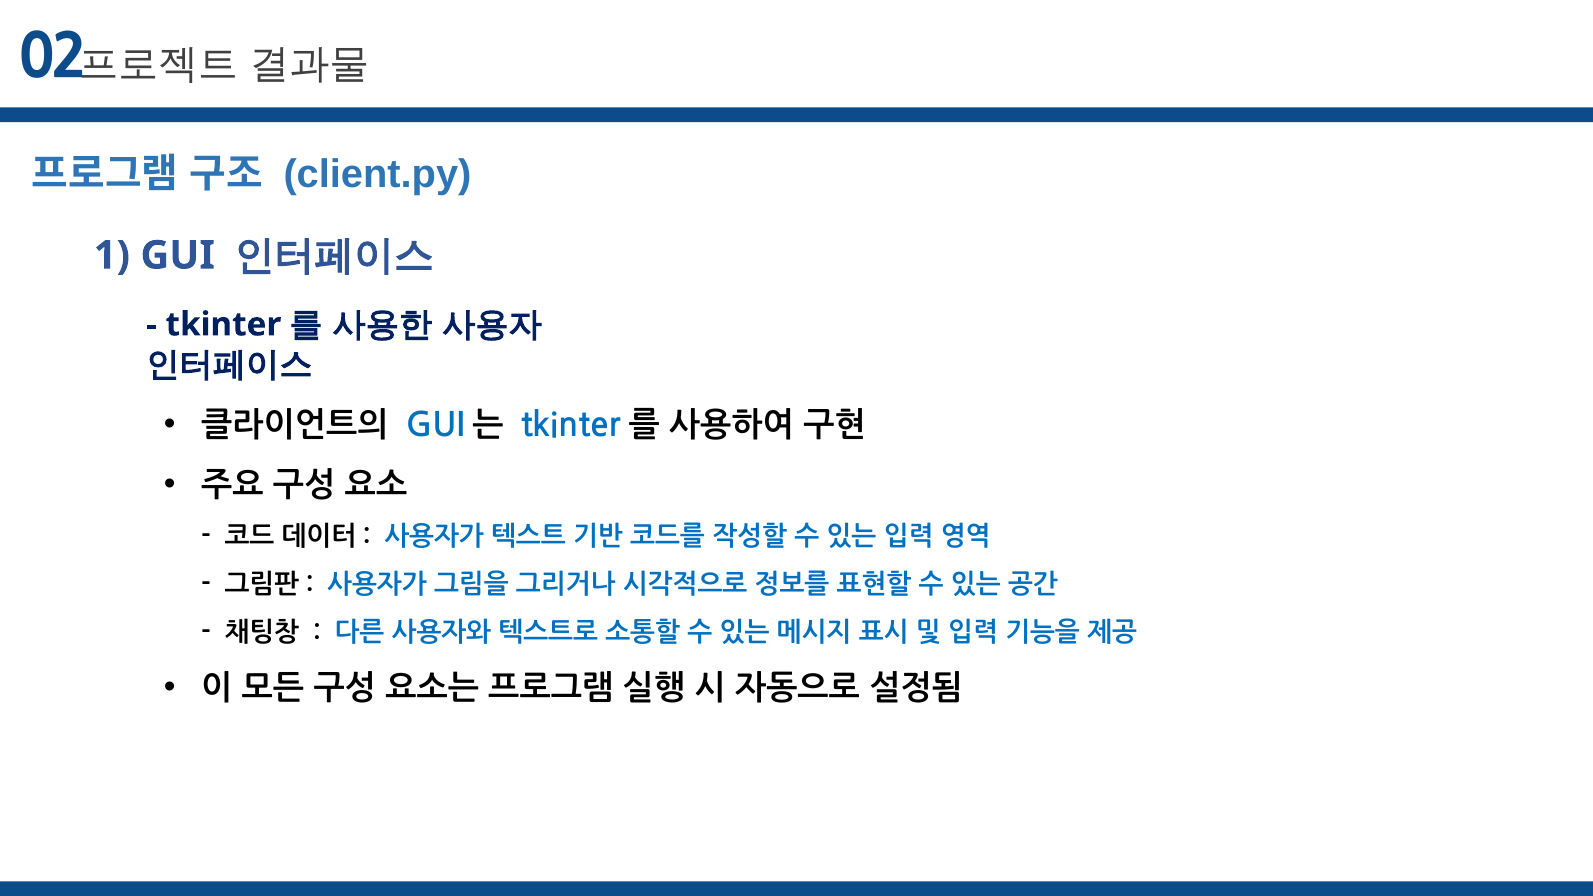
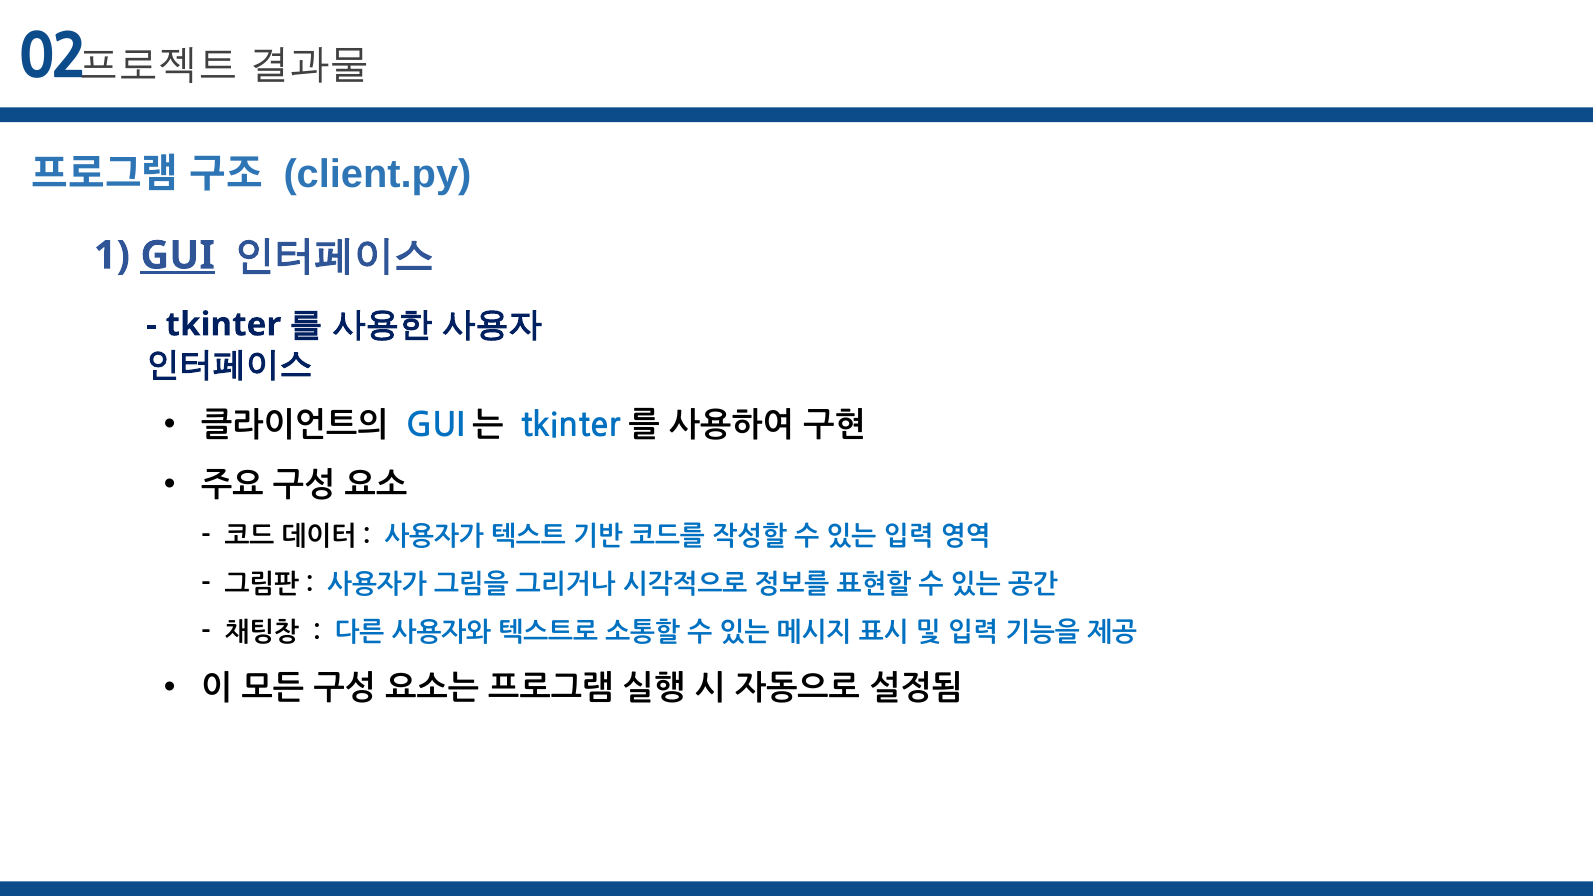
GUI underline: none -> present
